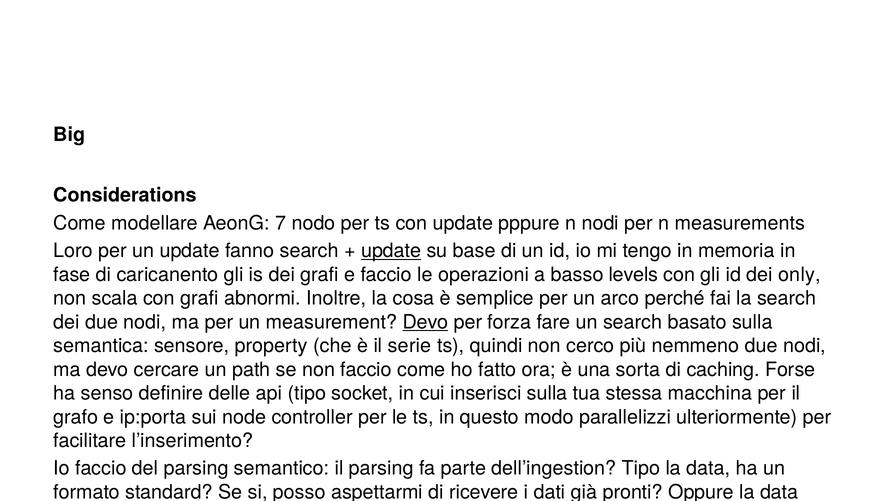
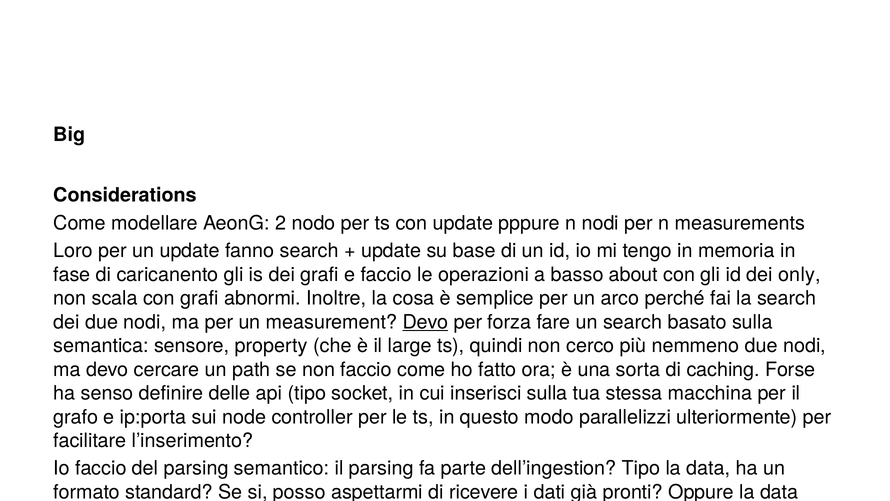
7: 7 -> 2
update at (391, 251) underline: present -> none
levels: levels -> about
il serie: serie -> large
